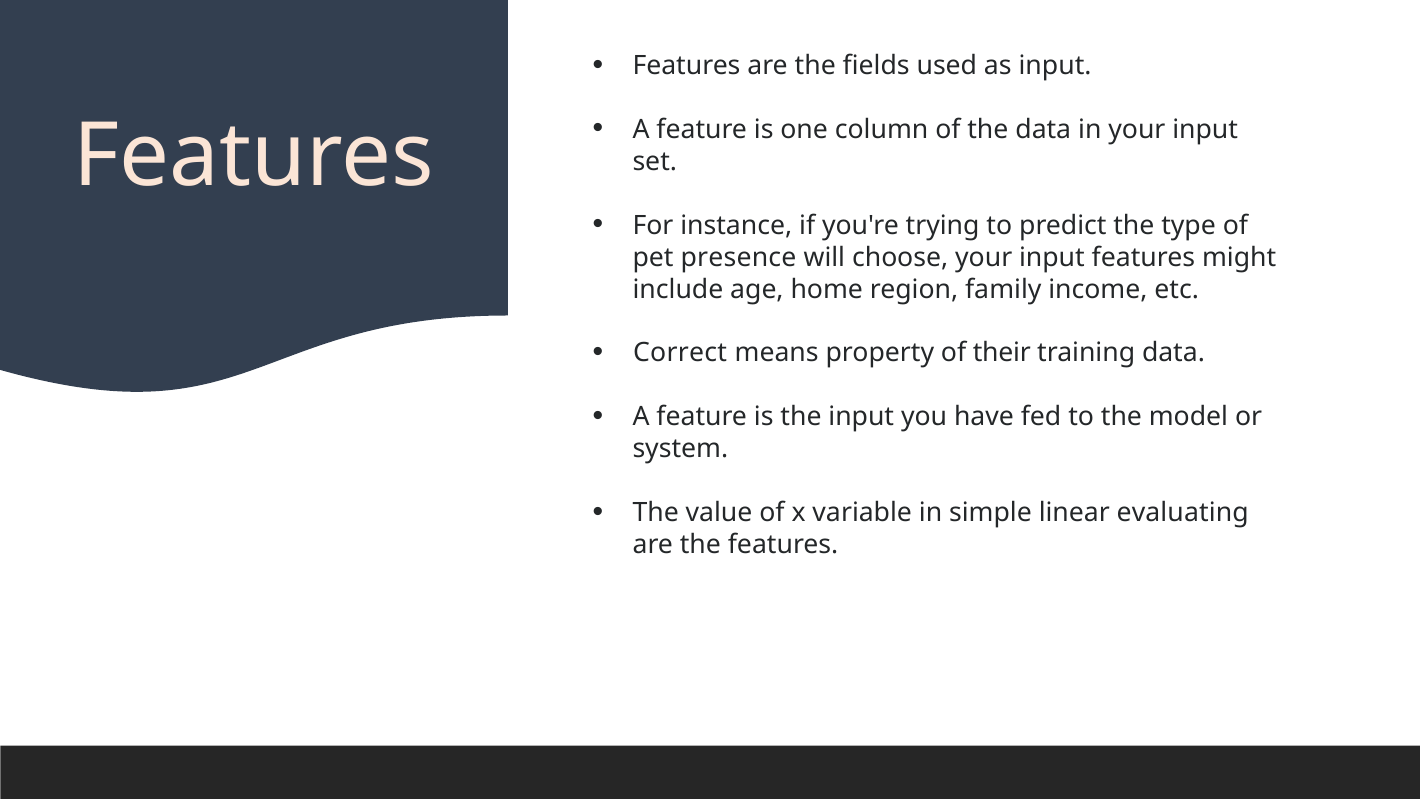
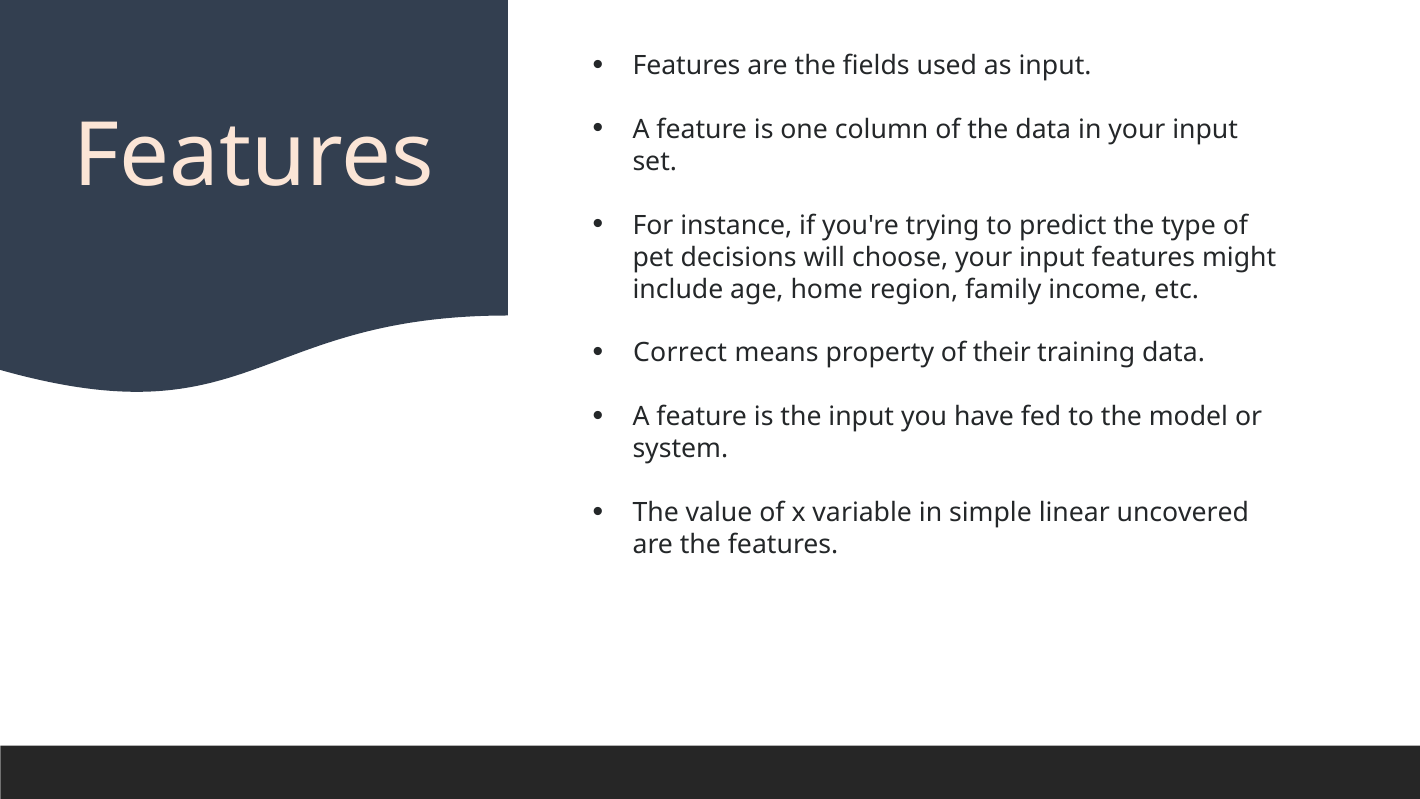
presence: presence -> decisions
evaluating: evaluating -> uncovered
